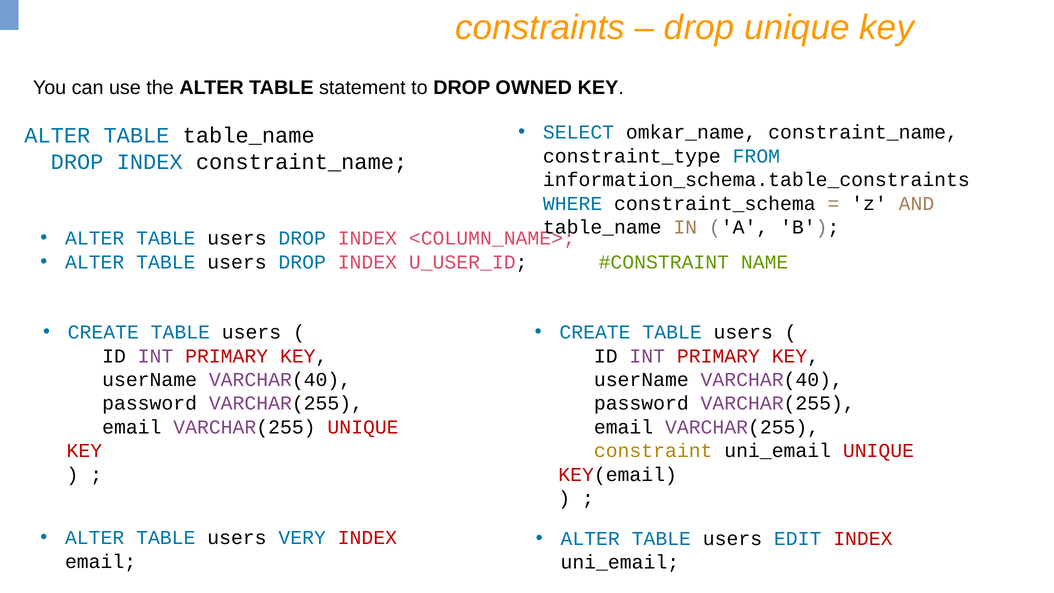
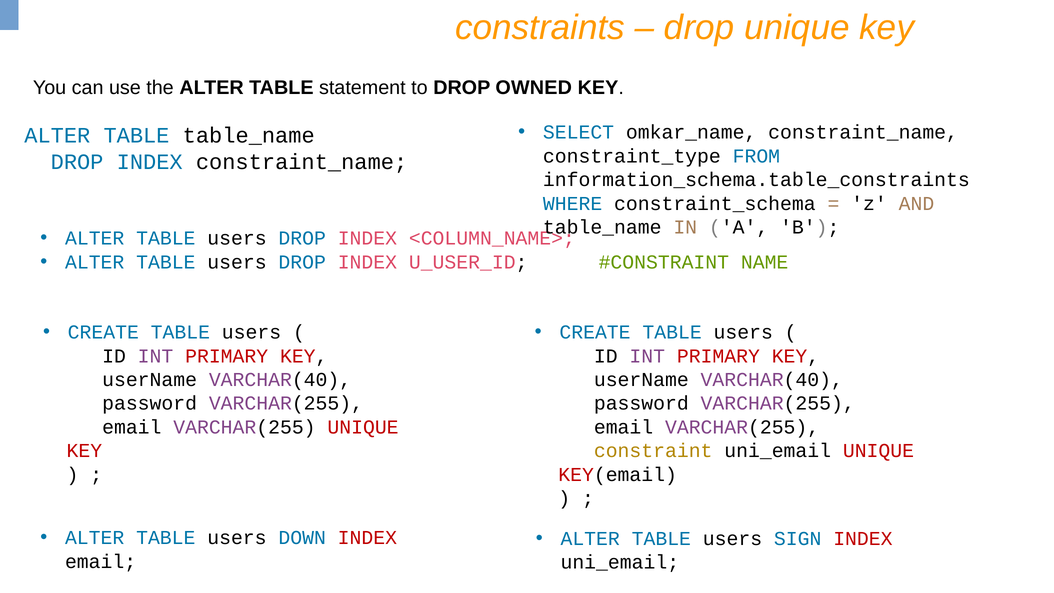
VERY: VERY -> DOWN
EDIT: EDIT -> SIGN
